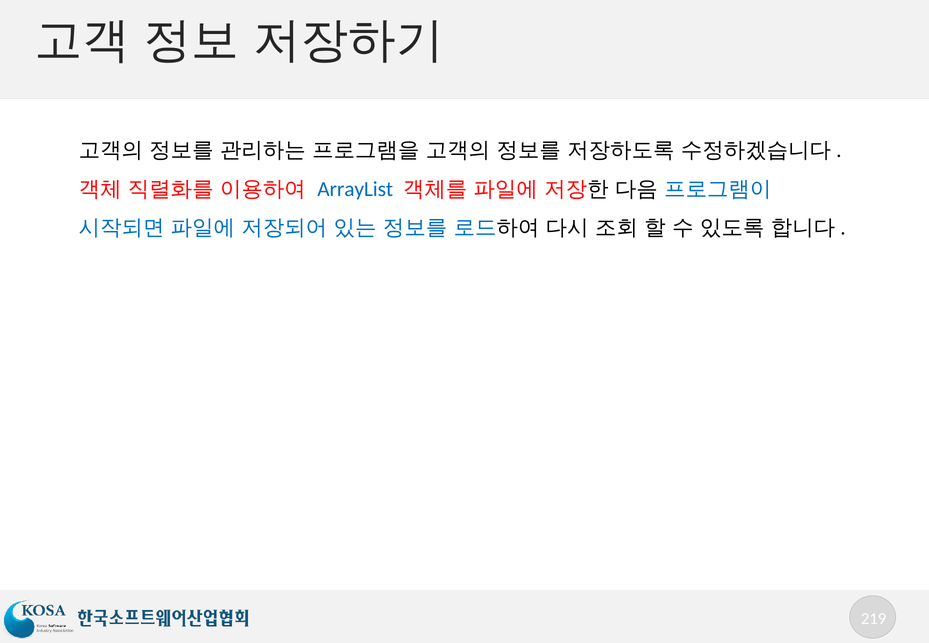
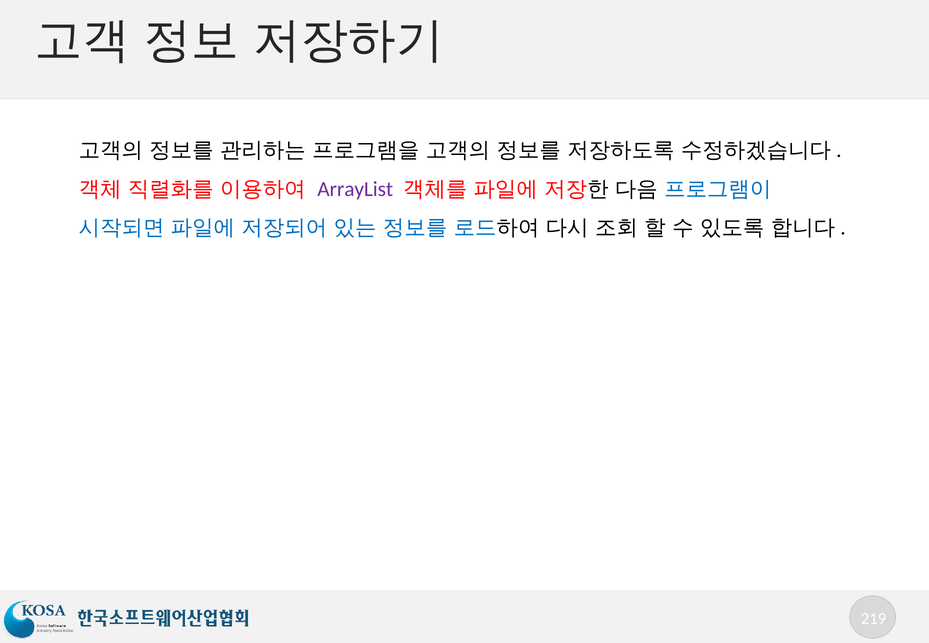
ArrayList colour: blue -> purple
